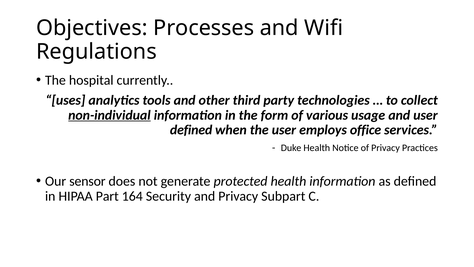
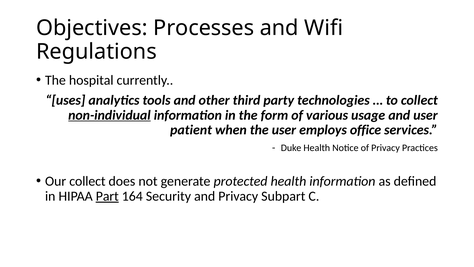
defined at (191, 130): defined -> patient
Our sensor: sensor -> collect
Part underline: none -> present
